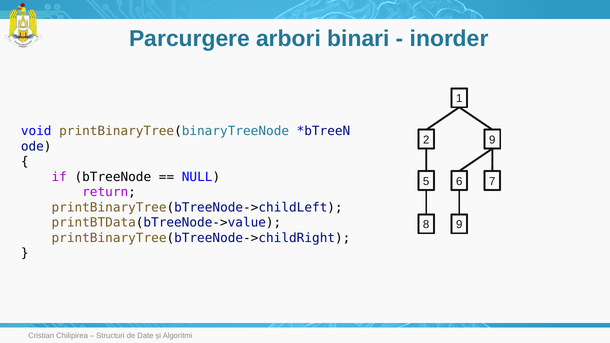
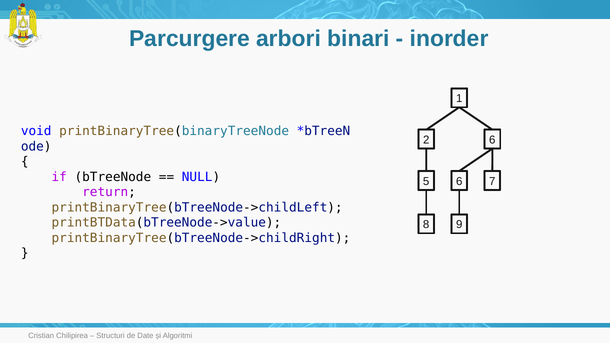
2 9: 9 -> 6
